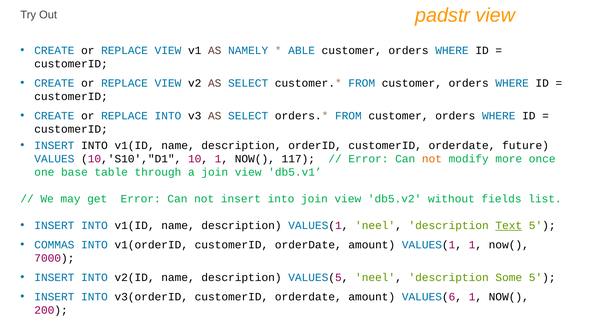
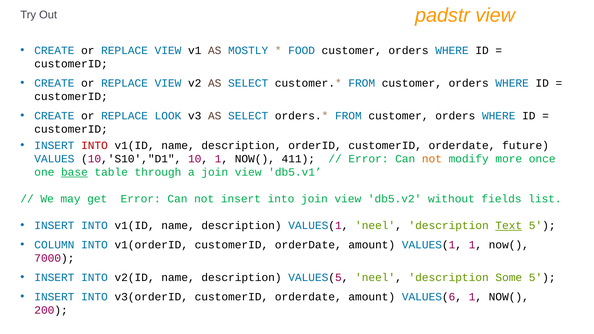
NAMELY: NAMELY -> MOSTLY
ABLE: ABLE -> FOOD
REPLACE INTO: INTO -> LOOK
INTO at (94, 145) colour: black -> red
117: 117 -> 411
base underline: none -> present
COMMAS: COMMAS -> COLUMN
